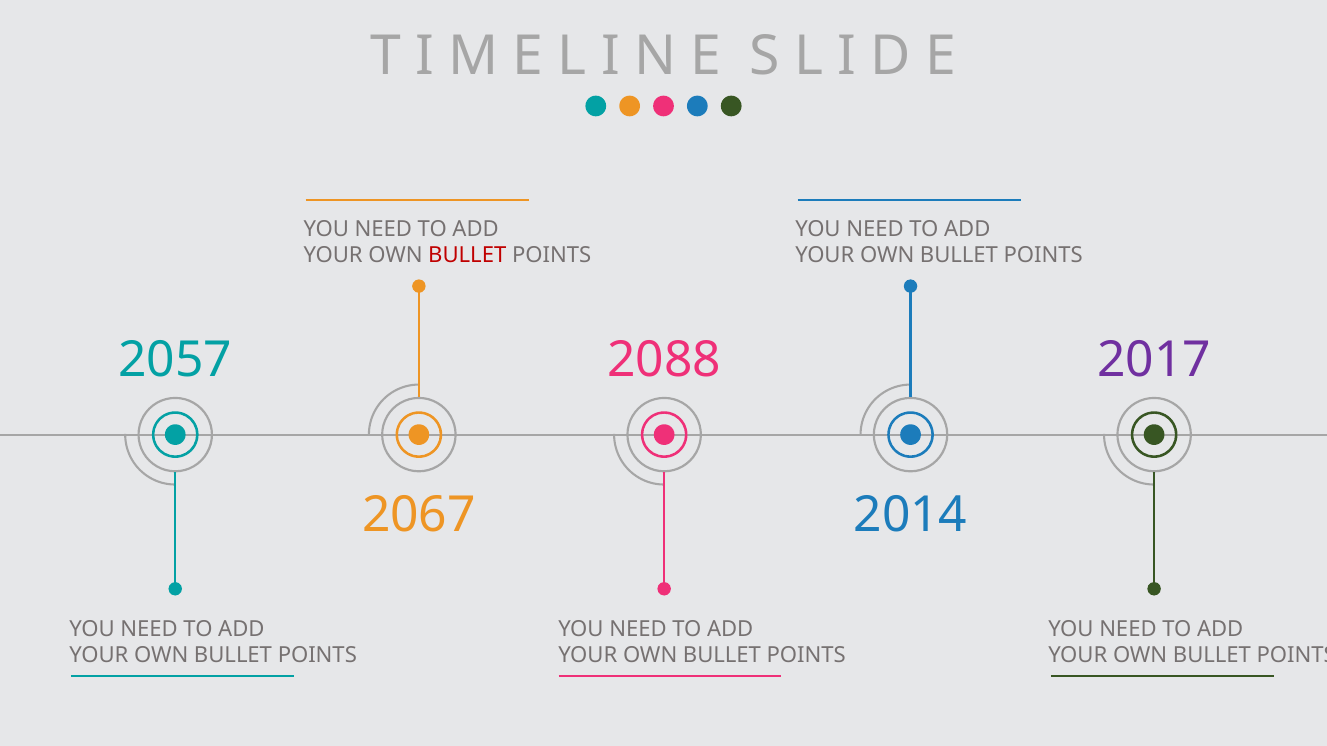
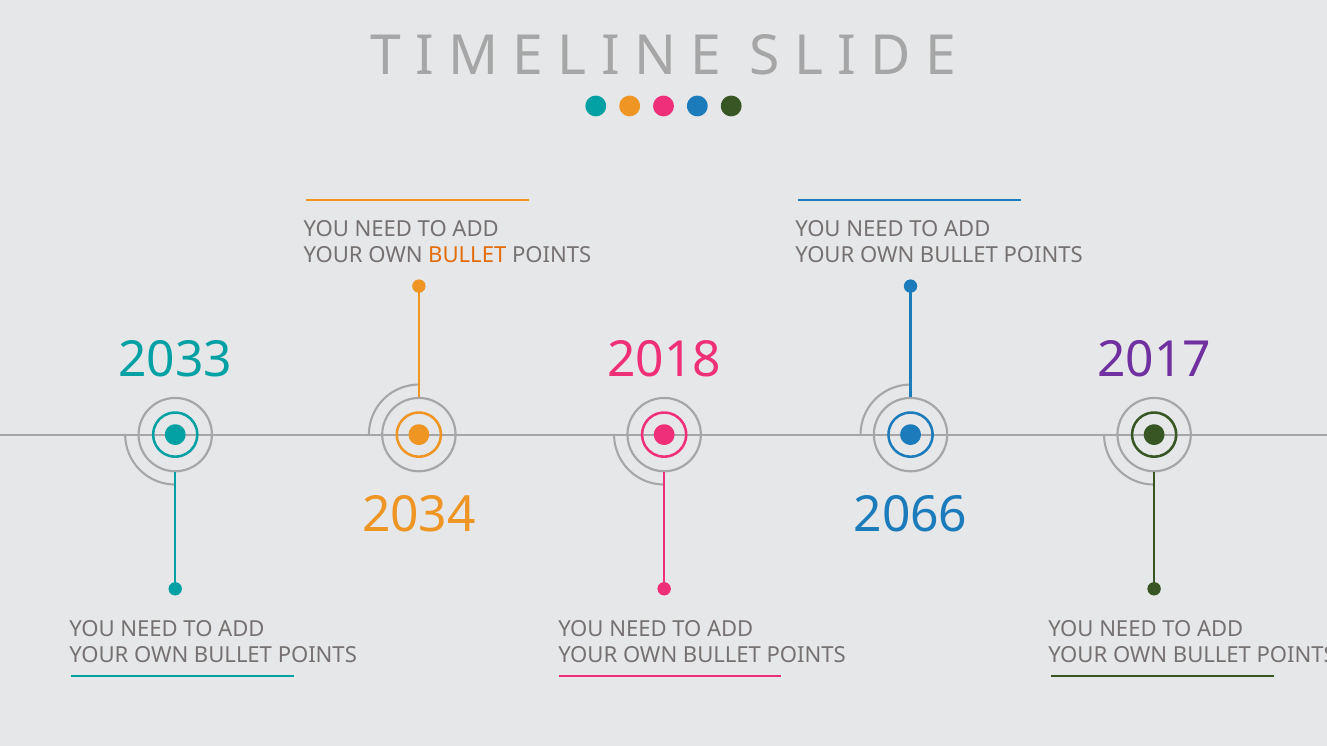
BULLET at (467, 256) colour: red -> orange
2057: 2057 -> 2033
2088: 2088 -> 2018
2067: 2067 -> 2034
2014: 2014 -> 2066
